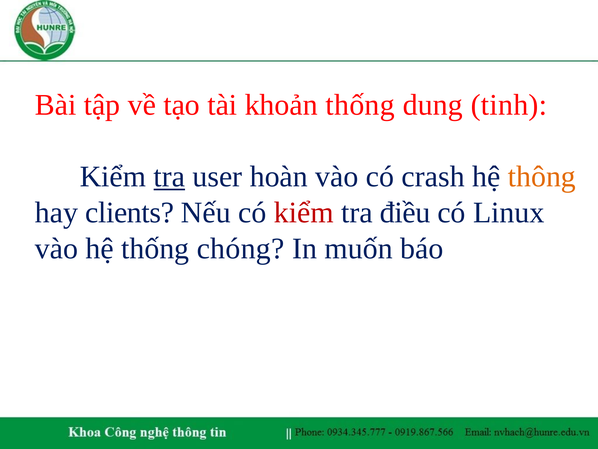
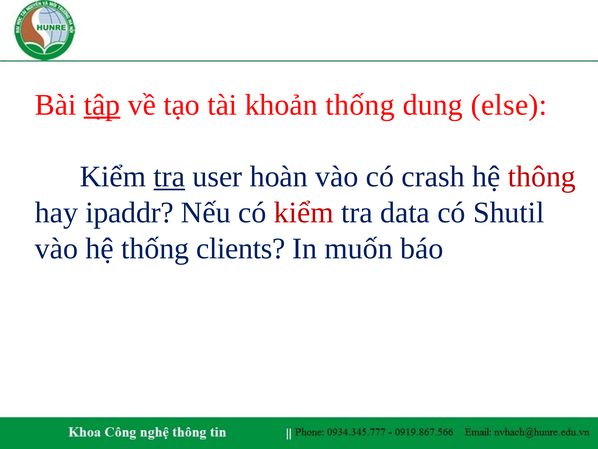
tập underline: none -> present
tinh: tinh -> else
thông colour: orange -> red
clients: clients -> ipaddr
điều: điều -> data
Linux: Linux -> Shutil
chóng: chóng -> clients
